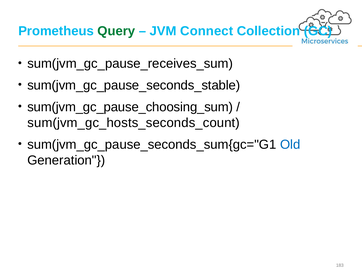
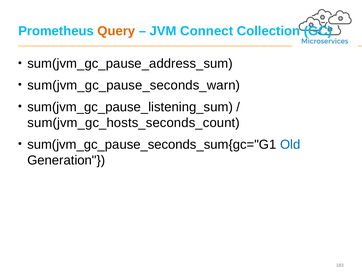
Query colour: green -> orange
sum(jvm_gc_pause_receives_sum: sum(jvm_gc_pause_receives_sum -> sum(jvm_gc_pause_address_sum
sum(jvm_gc_pause_seconds_stable: sum(jvm_gc_pause_seconds_stable -> sum(jvm_gc_pause_seconds_warn
sum(jvm_gc_pause_choosing_sum: sum(jvm_gc_pause_choosing_sum -> sum(jvm_gc_pause_listening_sum
